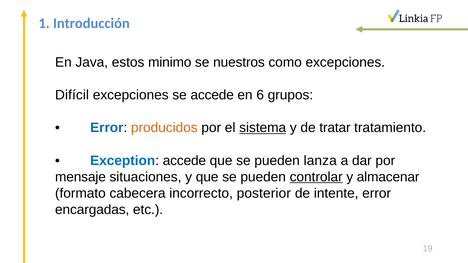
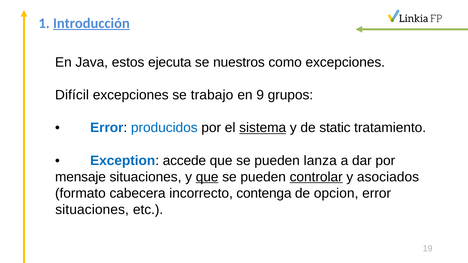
Introducción underline: none -> present
minimo: minimo -> ejecuta
se accede: accede -> trabajo
6: 6 -> 9
producidos colour: orange -> blue
tratar: tratar -> static
que at (207, 177) underline: none -> present
almacenar: almacenar -> asociados
posterior: posterior -> contenga
intente: intente -> opcion
encargadas at (92, 210): encargadas -> situaciones
